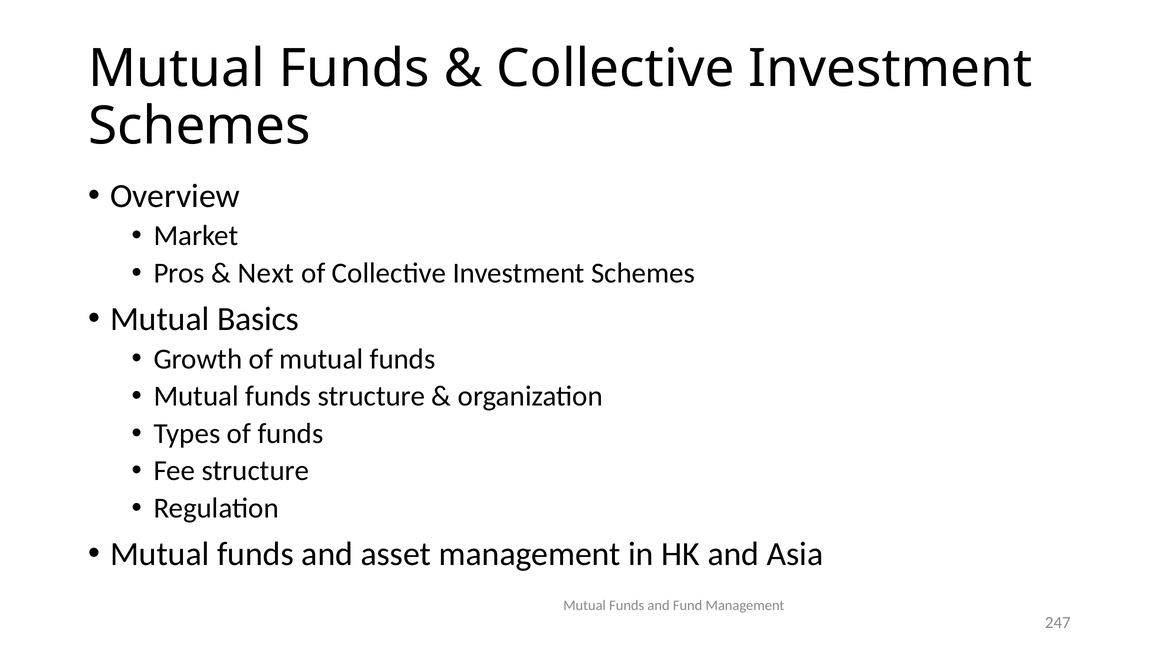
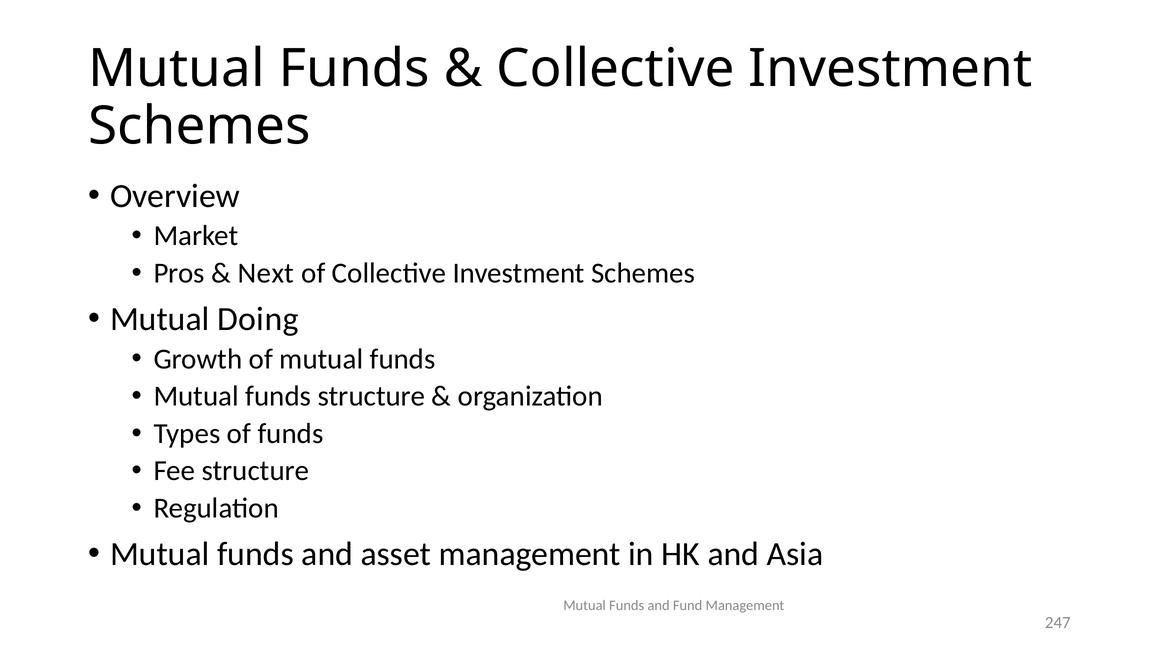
Basics: Basics -> Doing
